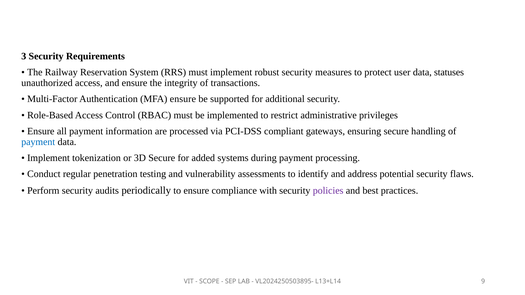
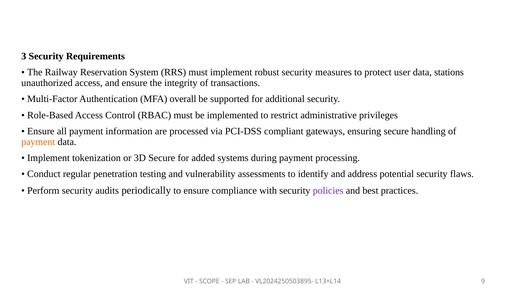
statuses: statuses -> stations
MFA ensure: ensure -> overall
payment at (38, 142) colour: blue -> orange
